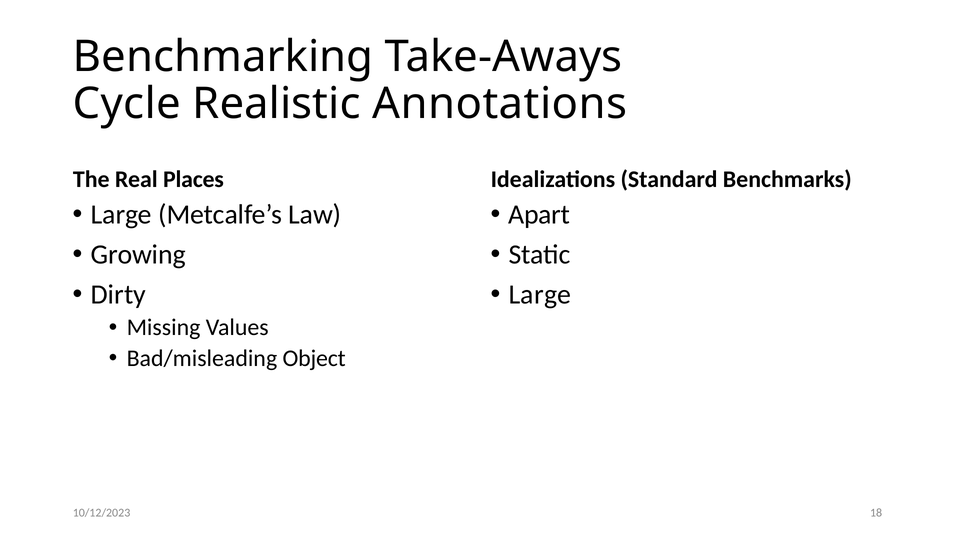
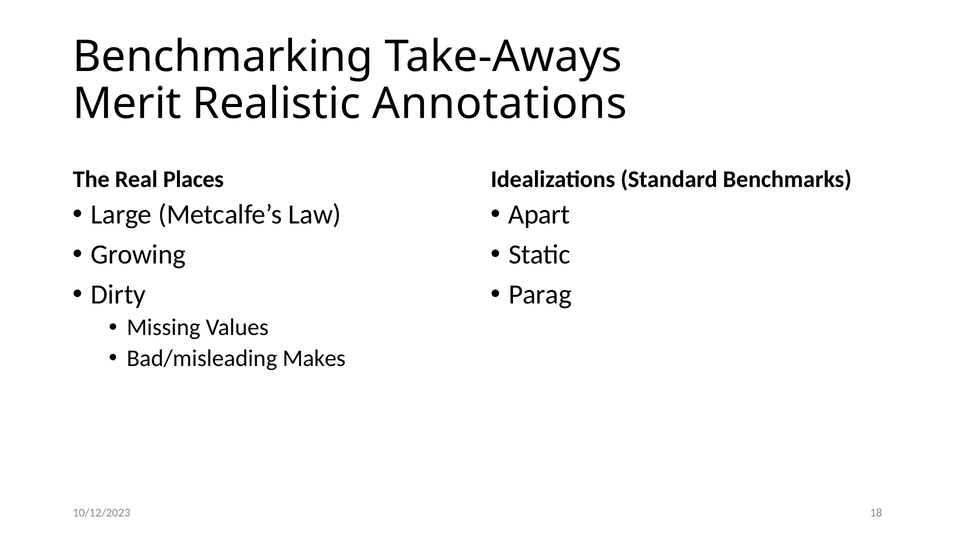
Cycle: Cycle -> Merit
Large at (540, 295): Large -> Parag
Object: Object -> Makes
